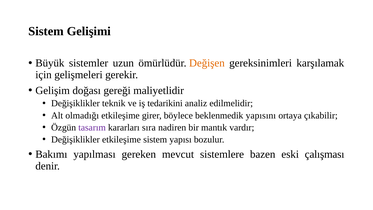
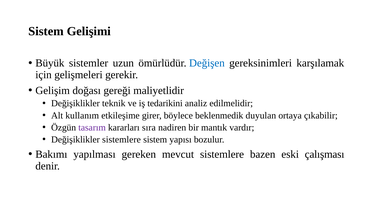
Değişen colour: orange -> blue
olmadığı: olmadığı -> kullanım
yapısını: yapısını -> duyulan
Değişiklikler etkileşime: etkileşime -> sistemlere
